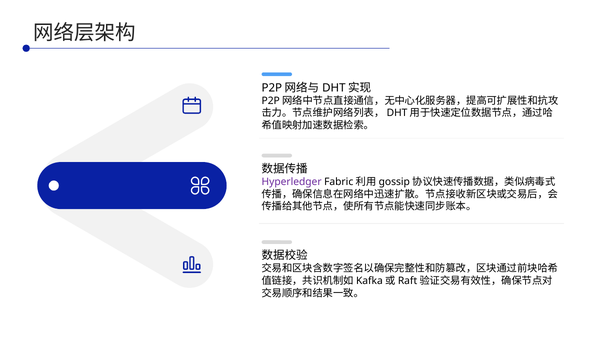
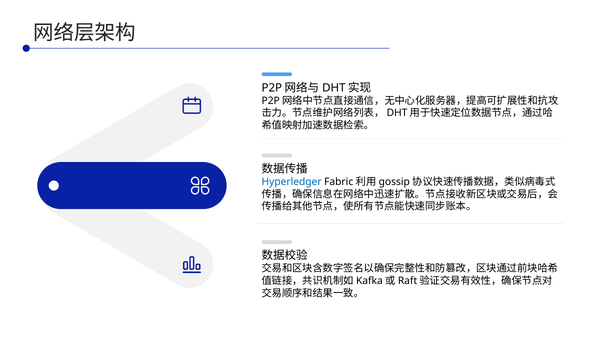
Hyperledger colour: purple -> blue
